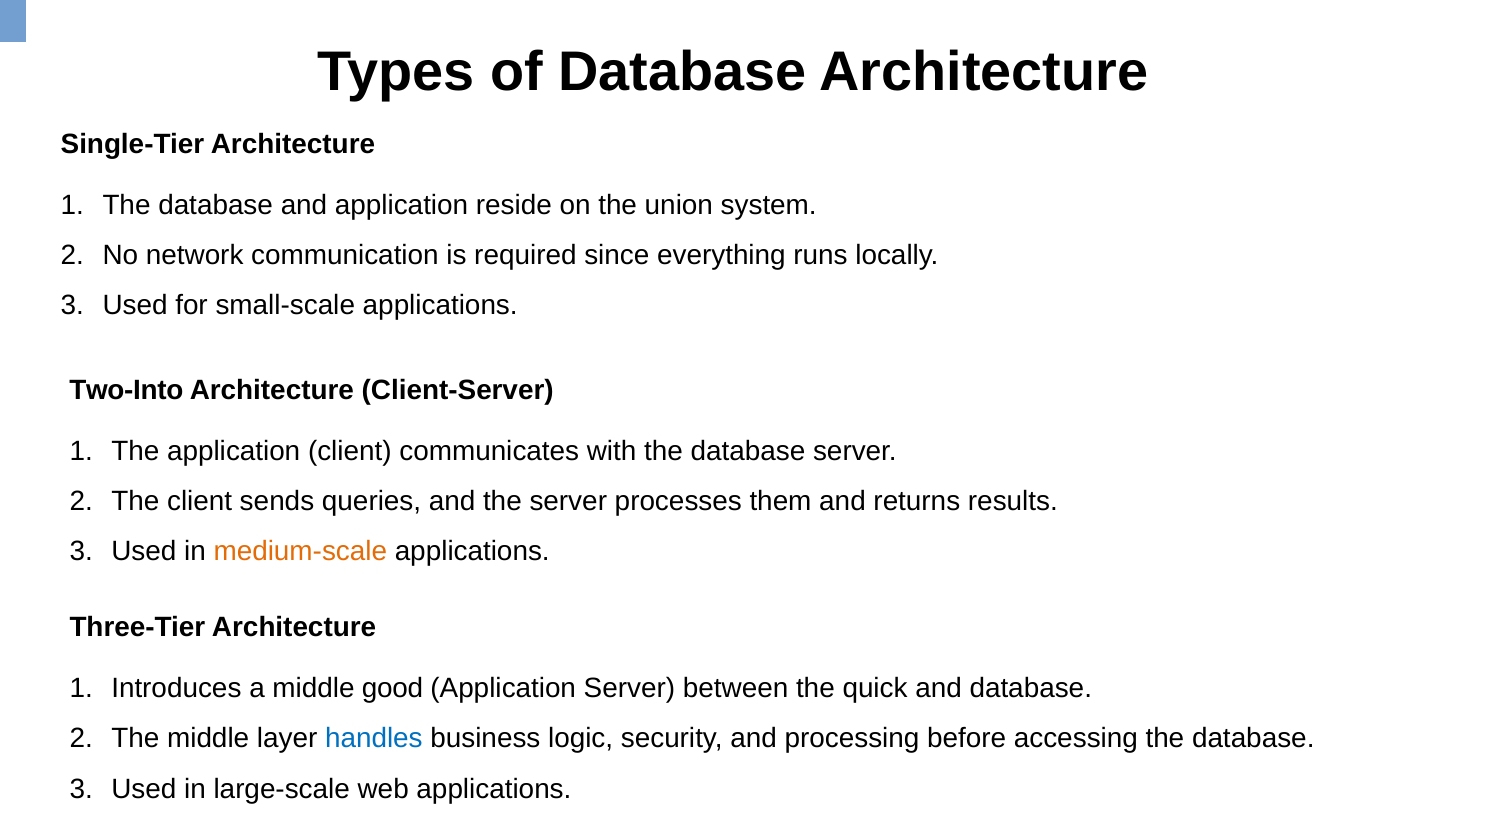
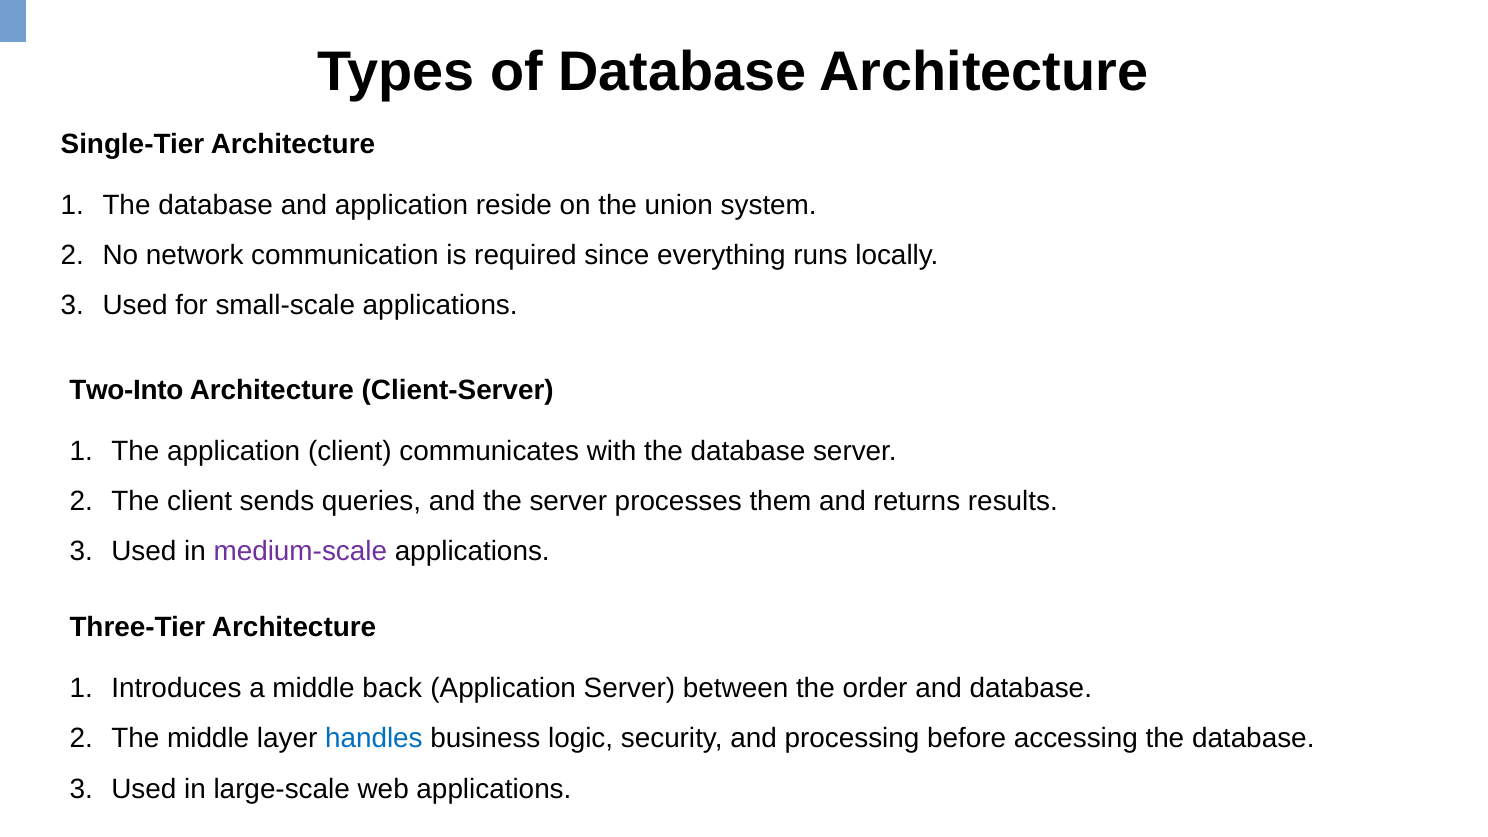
medium-scale colour: orange -> purple
good: good -> back
quick: quick -> order
